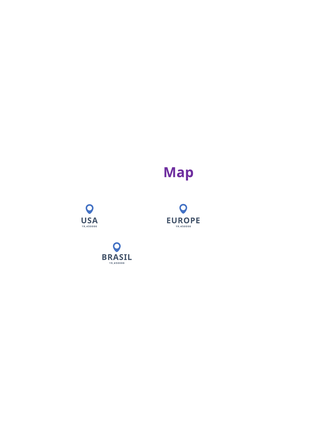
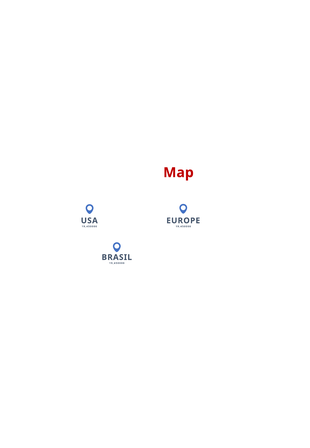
Map colour: purple -> red
